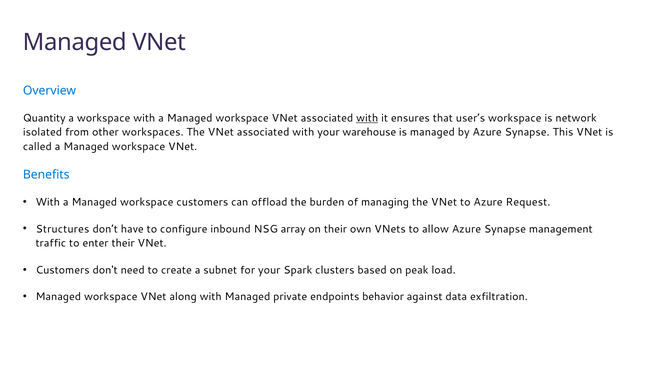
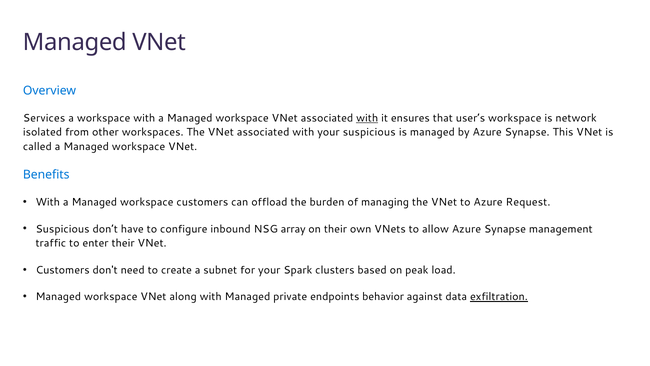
Quantity: Quantity -> Services
your warehouse: warehouse -> suspicious
Structures at (63, 229): Structures -> Suspicious
exfiltration underline: none -> present
